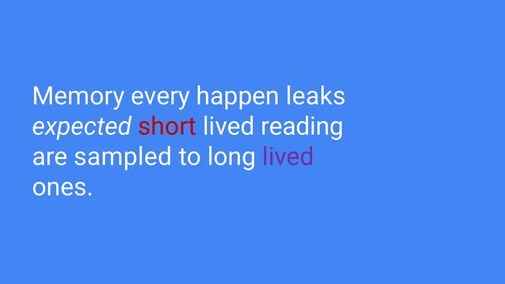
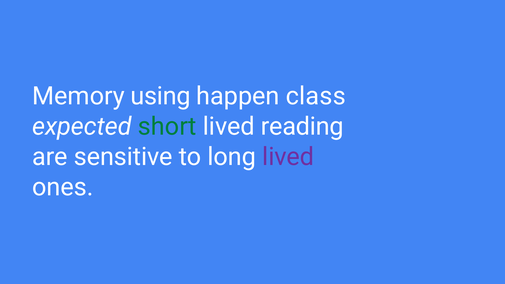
every: every -> using
leaks: leaks -> class
short colour: red -> green
sampled: sampled -> sensitive
